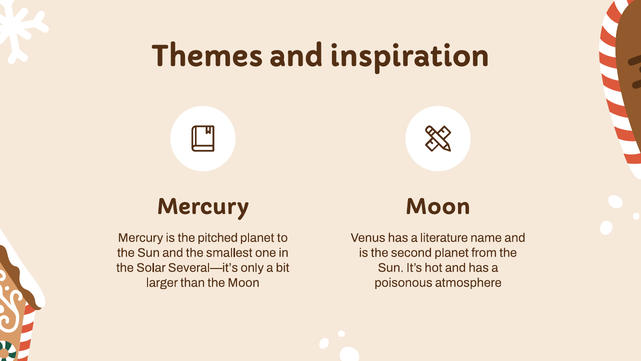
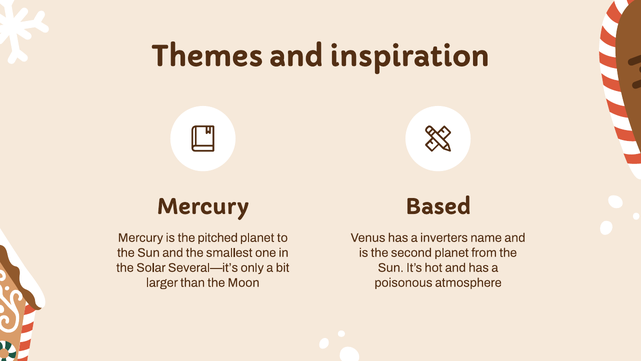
Moon at (438, 207): Moon -> Based
literature: literature -> inverters
